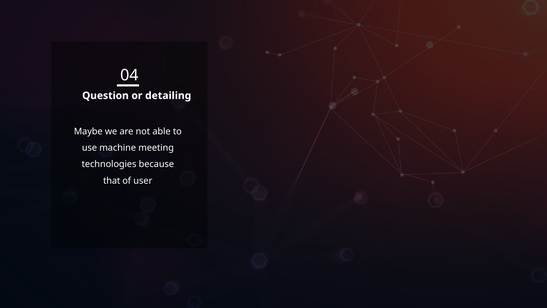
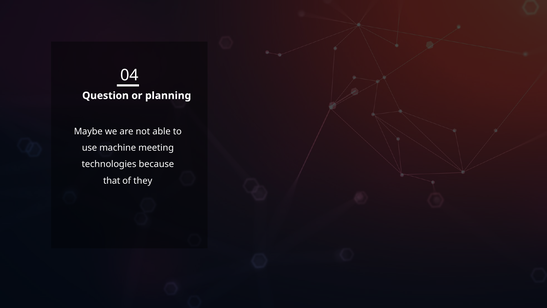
detailing: detailing -> planning
user: user -> they
